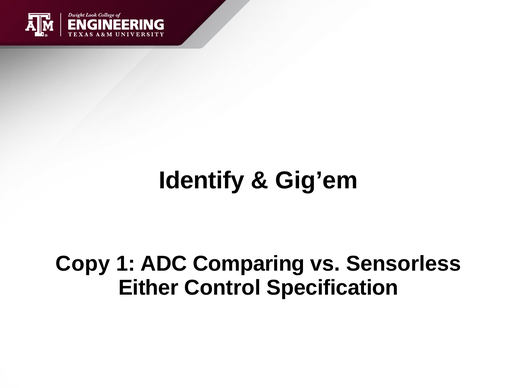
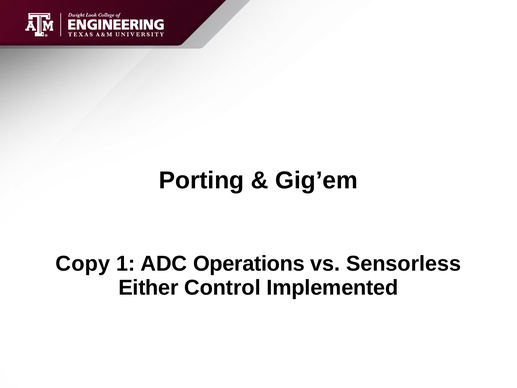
Identify: Identify -> Porting
Comparing: Comparing -> Operations
Specification: Specification -> Implemented
